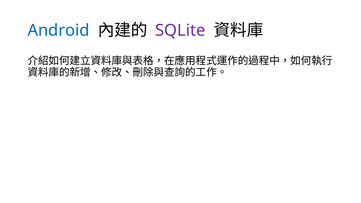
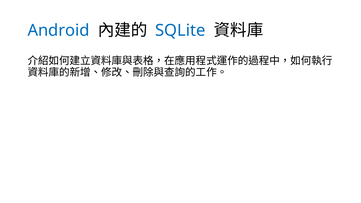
SQLite colour: purple -> blue
